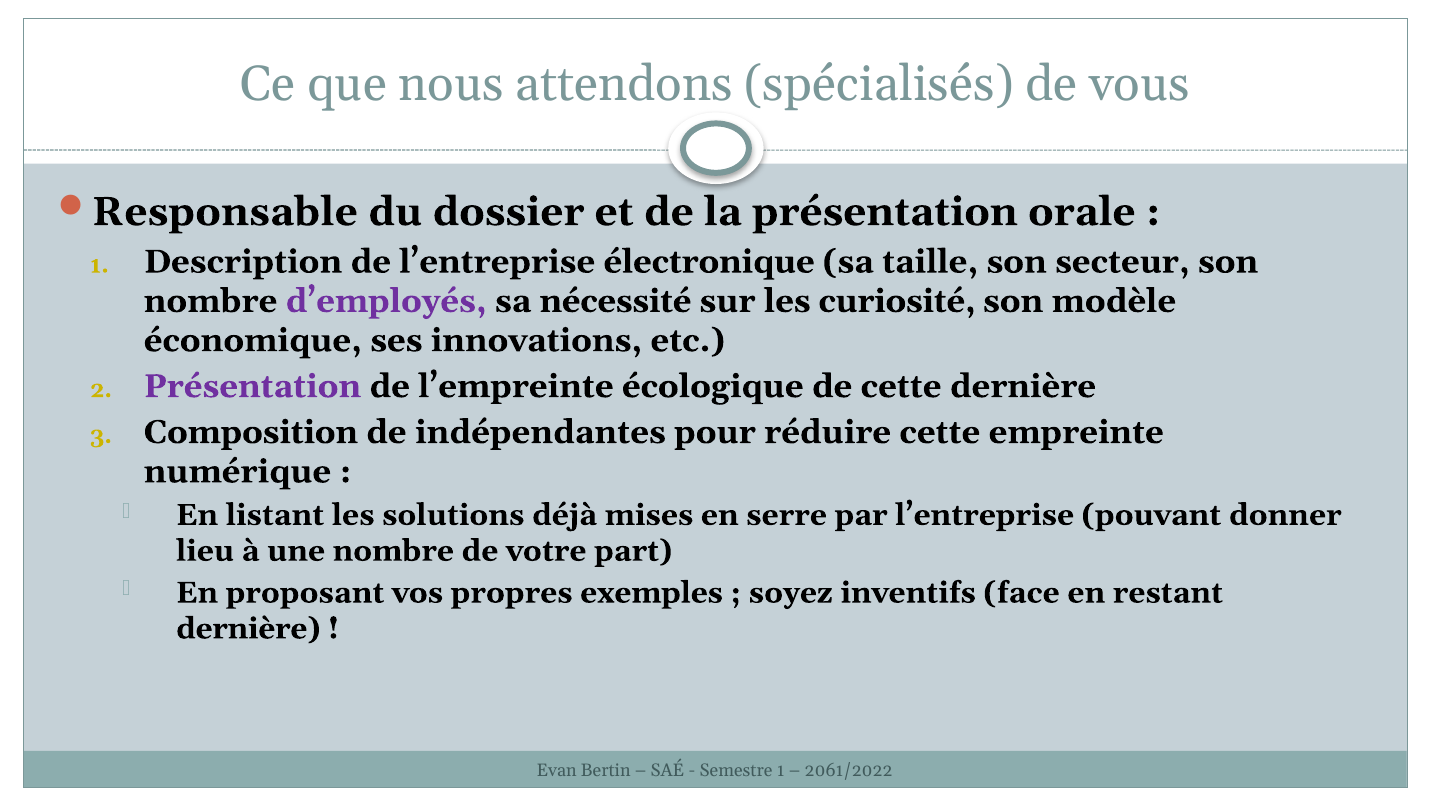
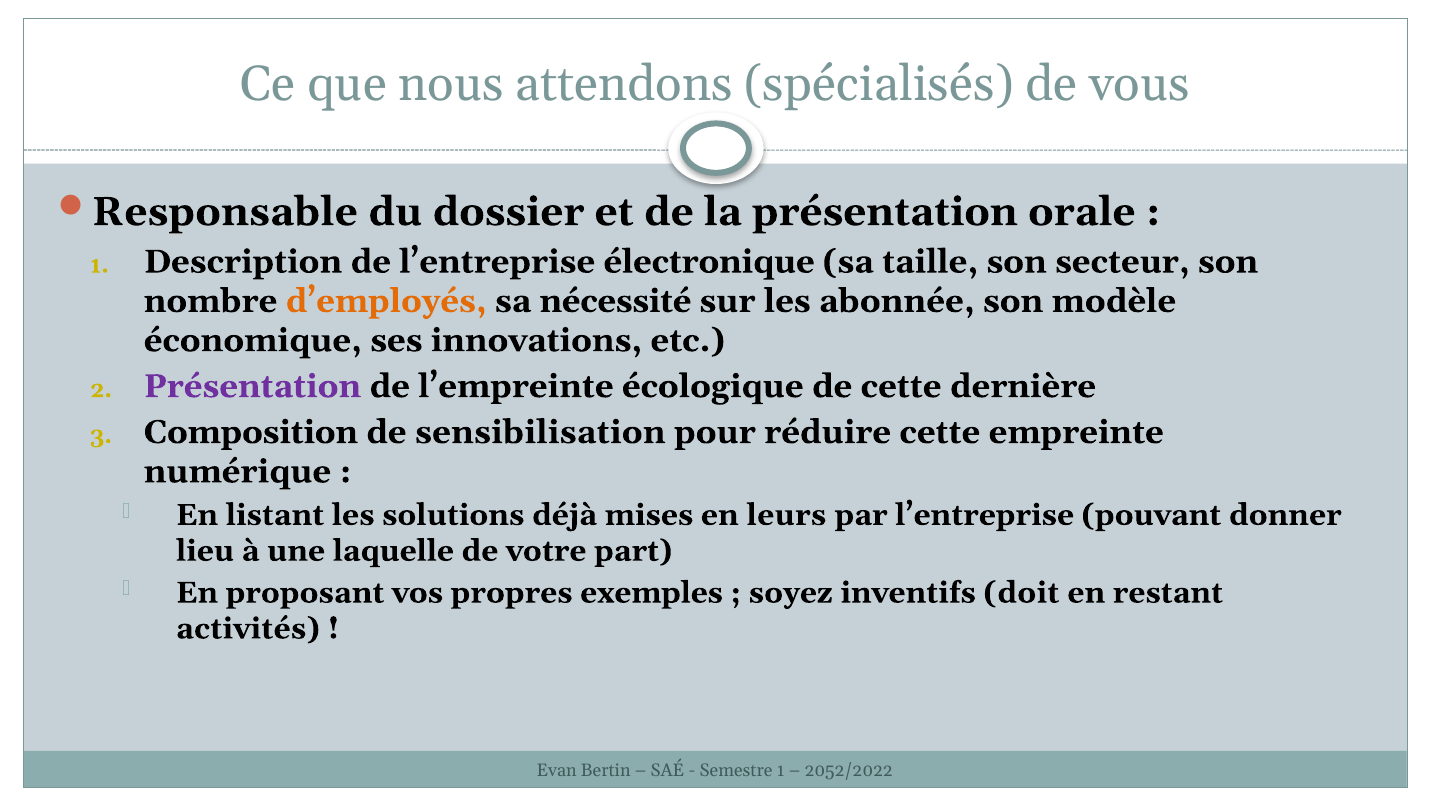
d’employés colour: purple -> orange
curiosité: curiosité -> abonnée
indépendantes: indépendantes -> sensibilisation
serre: serre -> leurs
une nombre: nombre -> laquelle
face: face -> doit
dernière at (248, 628): dernière -> activités
2061/2022: 2061/2022 -> 2052/2022
